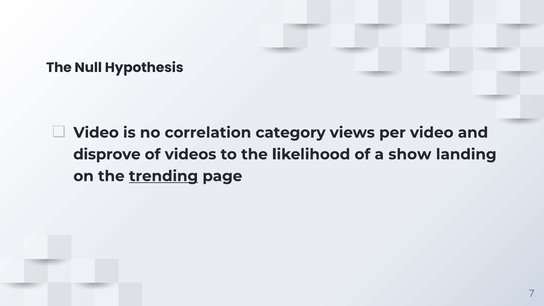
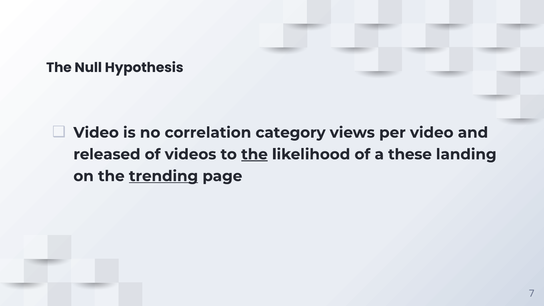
disprove: disprove -> released
the at (254, 154) underline: none -> present
show: show -> these
